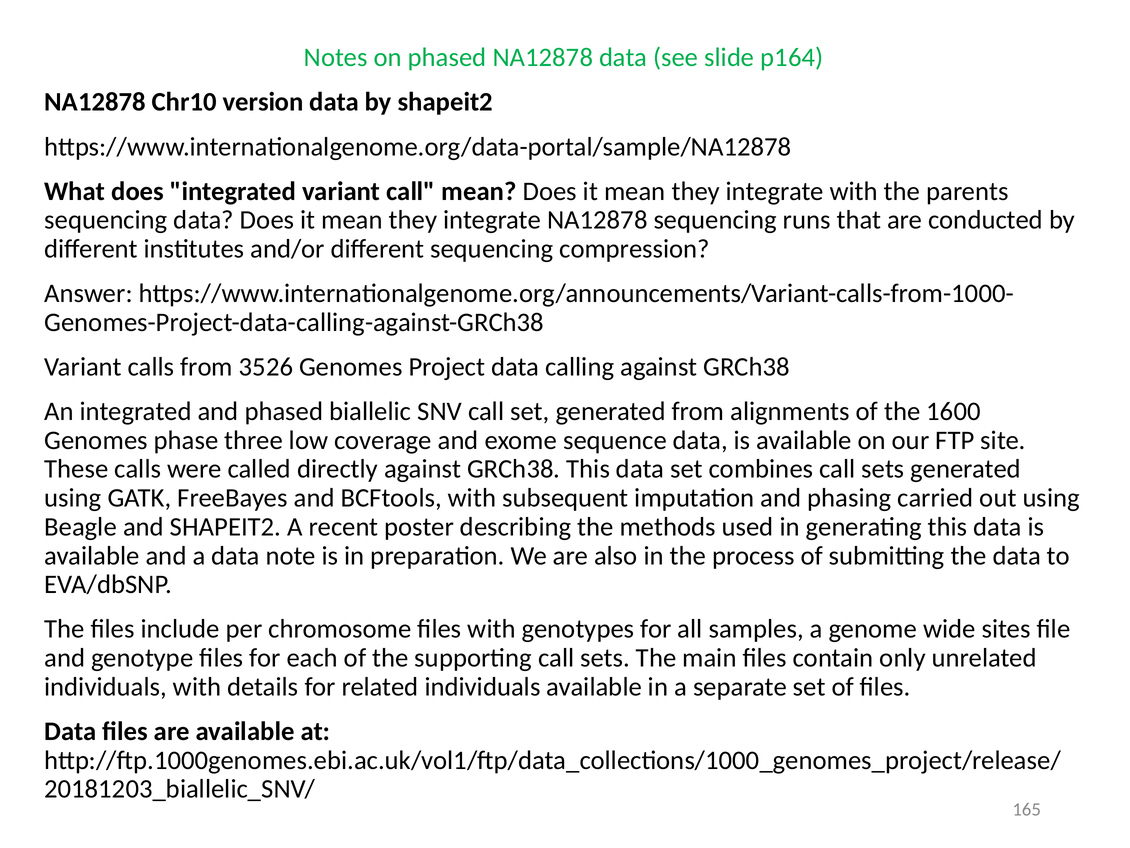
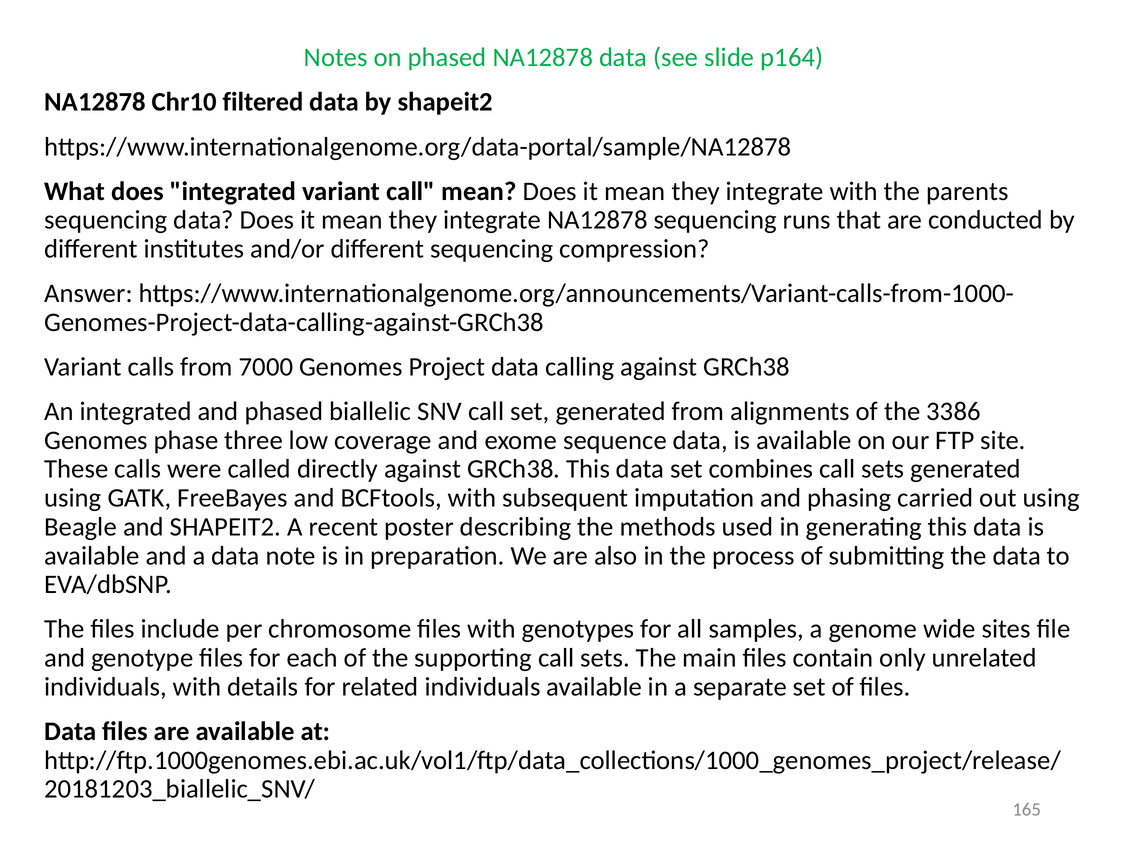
version: version -> filtered
3526: 3526 -> 7000
1600: 1600 -> 3386
